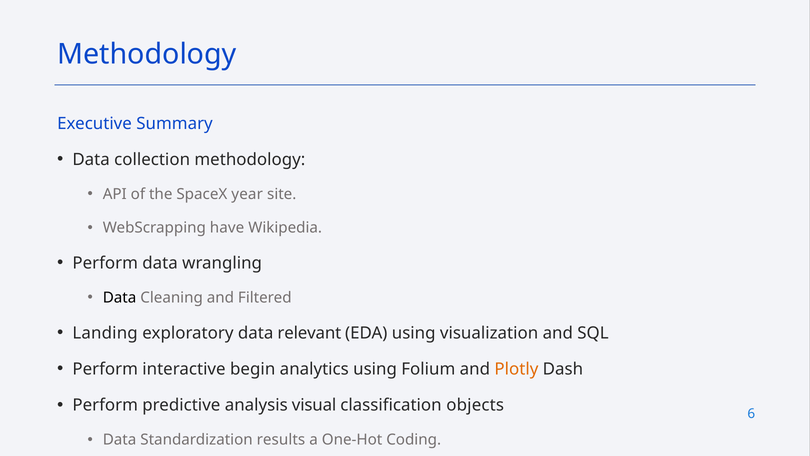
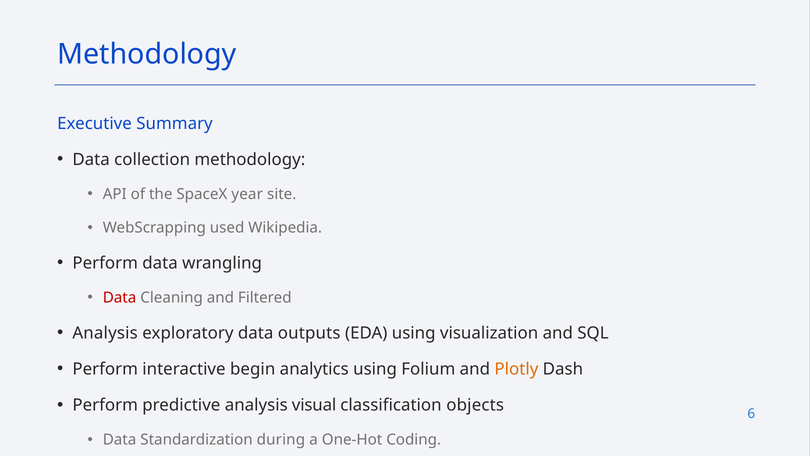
have: have -> used
Data at (120, 298) colour: black -> red
Landing at (105, 333): Landing -> Analysis
relevant: relevant -> outputs
results: results -> during
